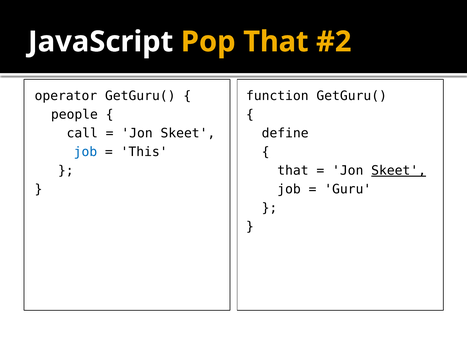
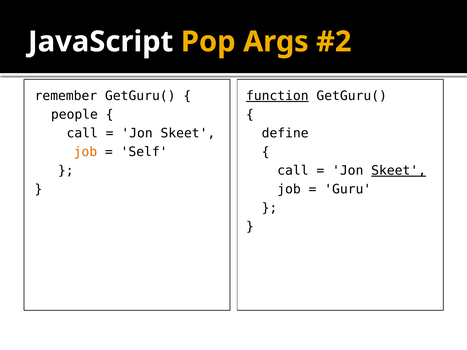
Pop That: That -> Args
operator: operator -> remember
function underline: none -> present
job at (85, 152) colour: blue -> orange
This: This -> Self
that at (293, 171): that -> call
